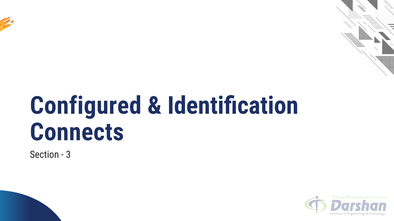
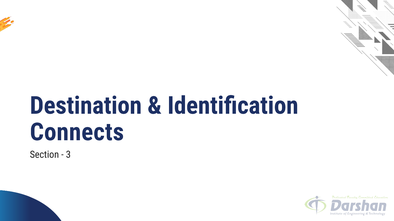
Configured: Configured -> Destination
